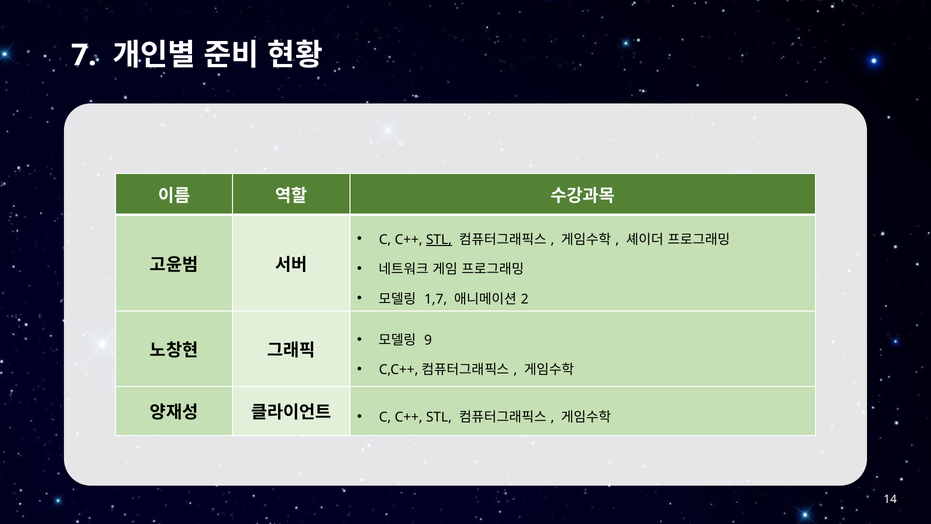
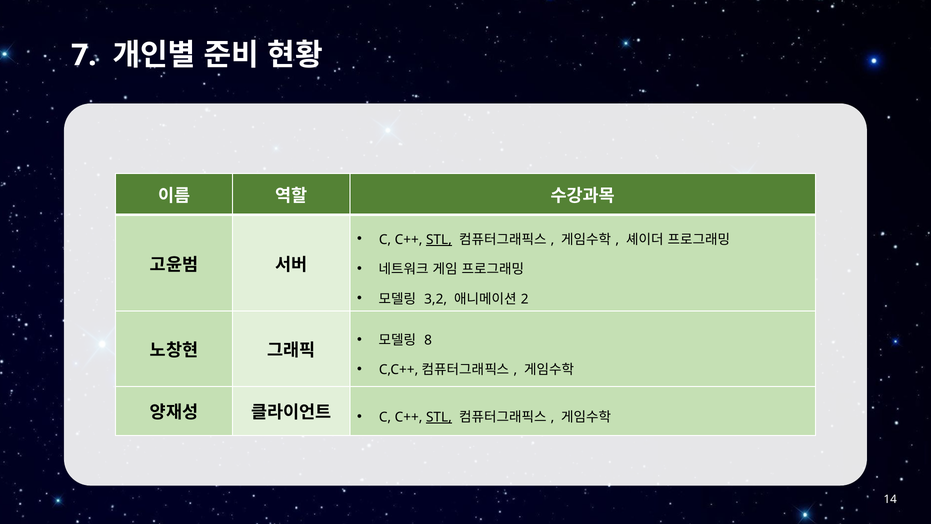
1,7: 1,7 -> 3,2
9: 9 -> 8
STL at (439, 417) underline: none -> present
